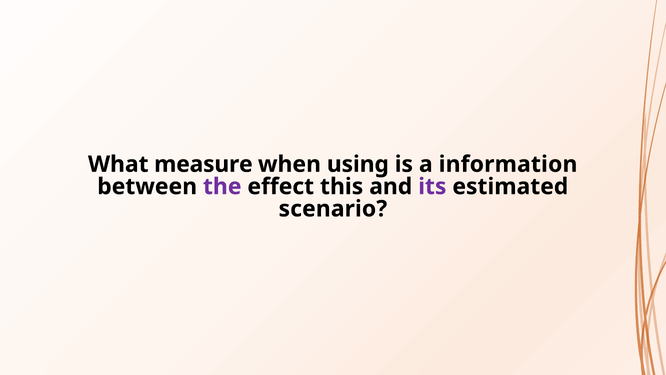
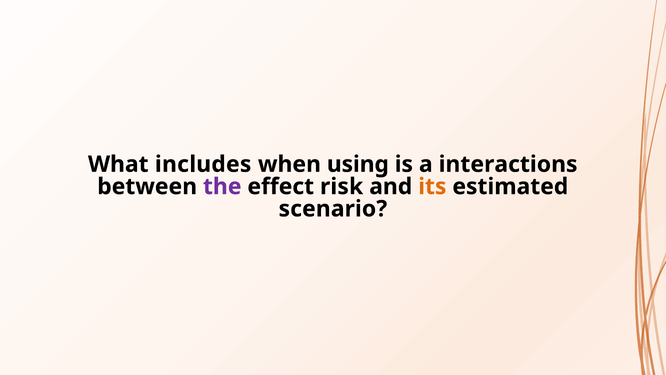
measure: measure -> includes
information: information -> interactions
this: this -> risk
its colour: purple -> orange
